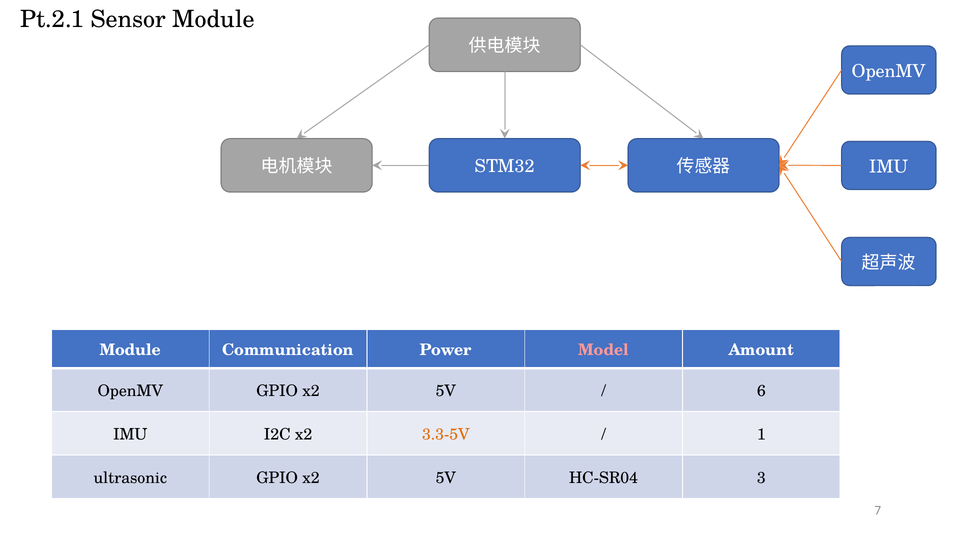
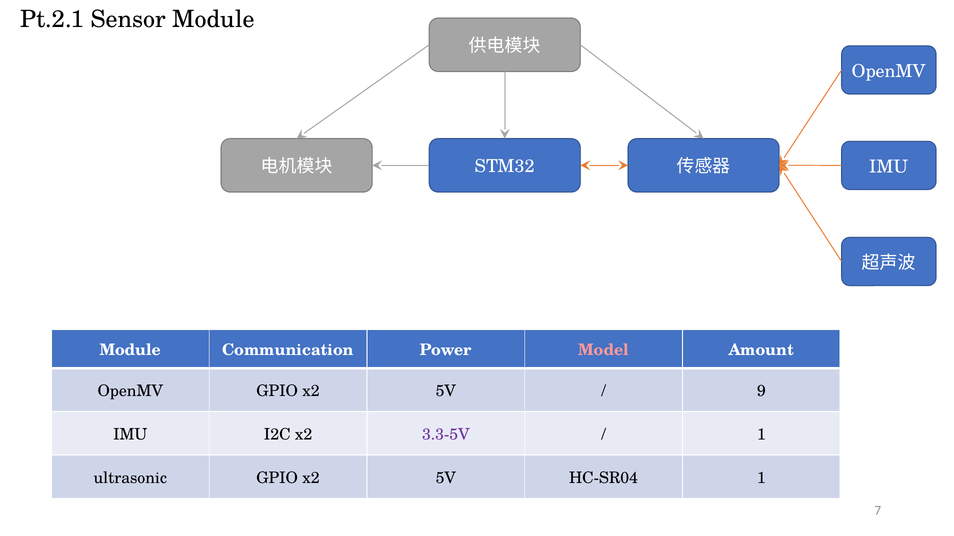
6: 6 -> 9
3.3-5V colour: orange -> purple
HC-SR04 3: 3 -> 1
